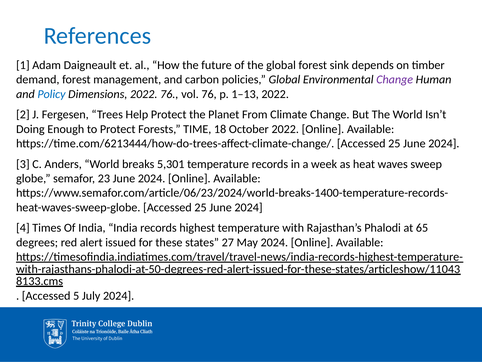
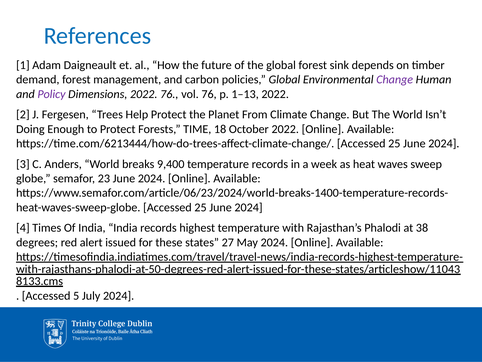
Policy colour: blue -> purple
5,301: 5,301 -> 9,400
65: 65 -> 38
